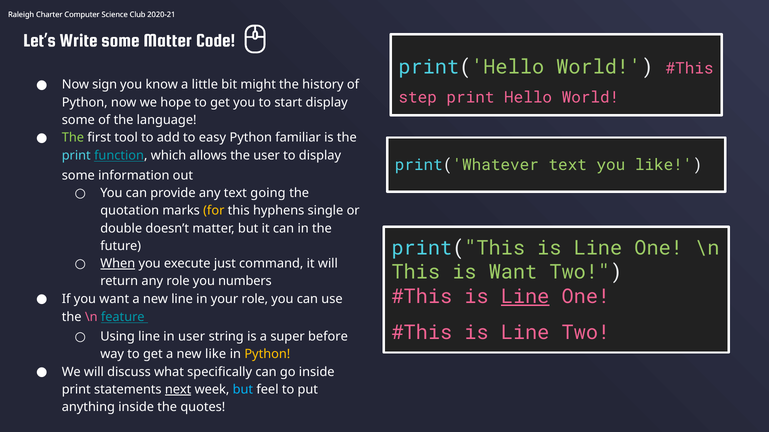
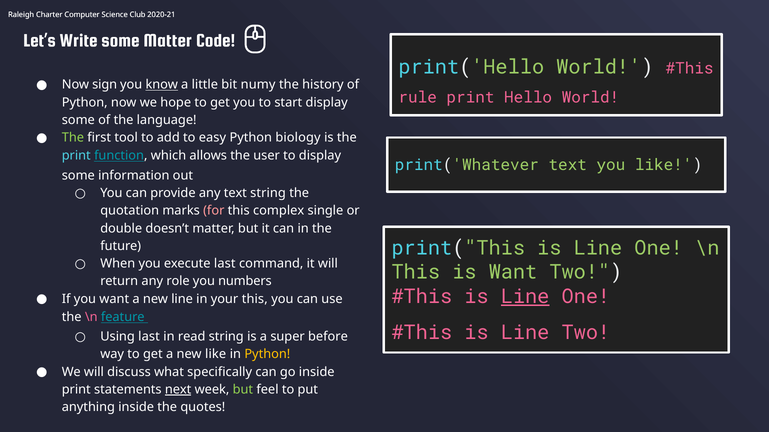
know underline: none -> present
might: might -> numy
step: step -> rule
familiar: familiar -> biology
text going: going -> string
for colour: yellow -> pink
hyphens: hyphens -> complex
When underline: present -> none
execute just: just -> last
your role: role -> this
Using line: line -> last
in user: user -> read
but at (243, 390) colour: light blue -> light green
